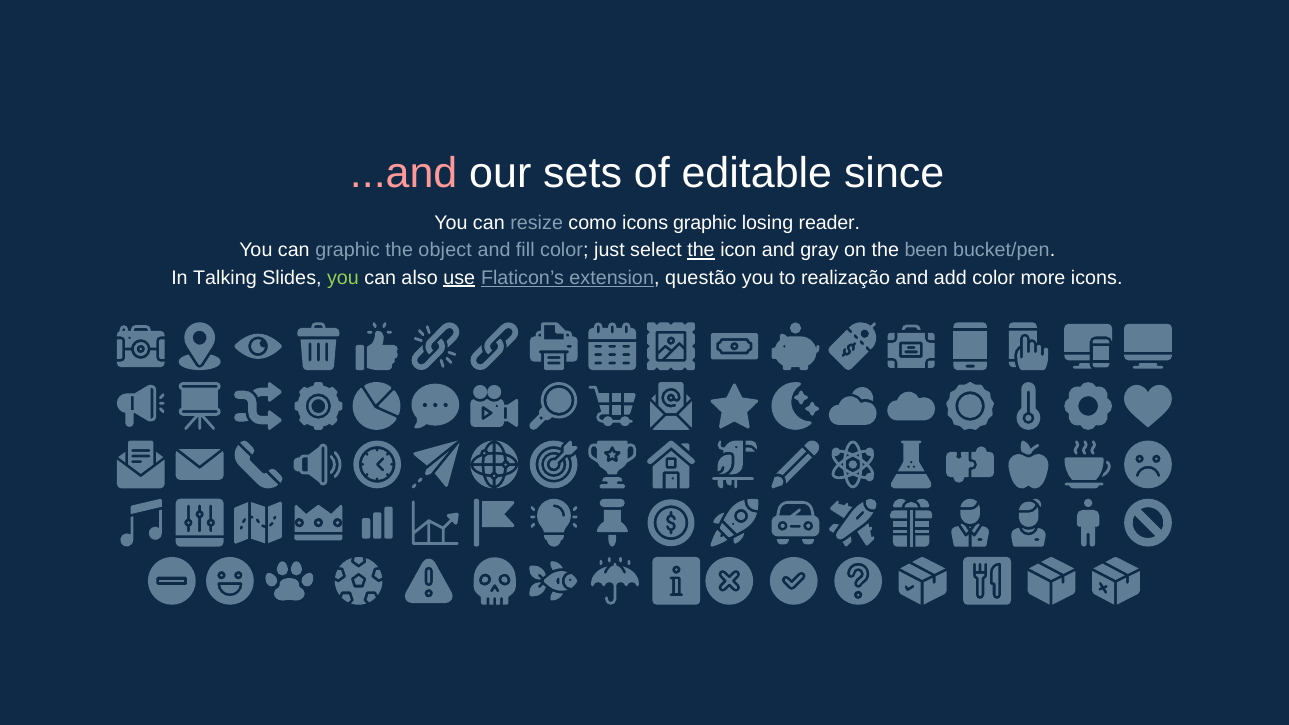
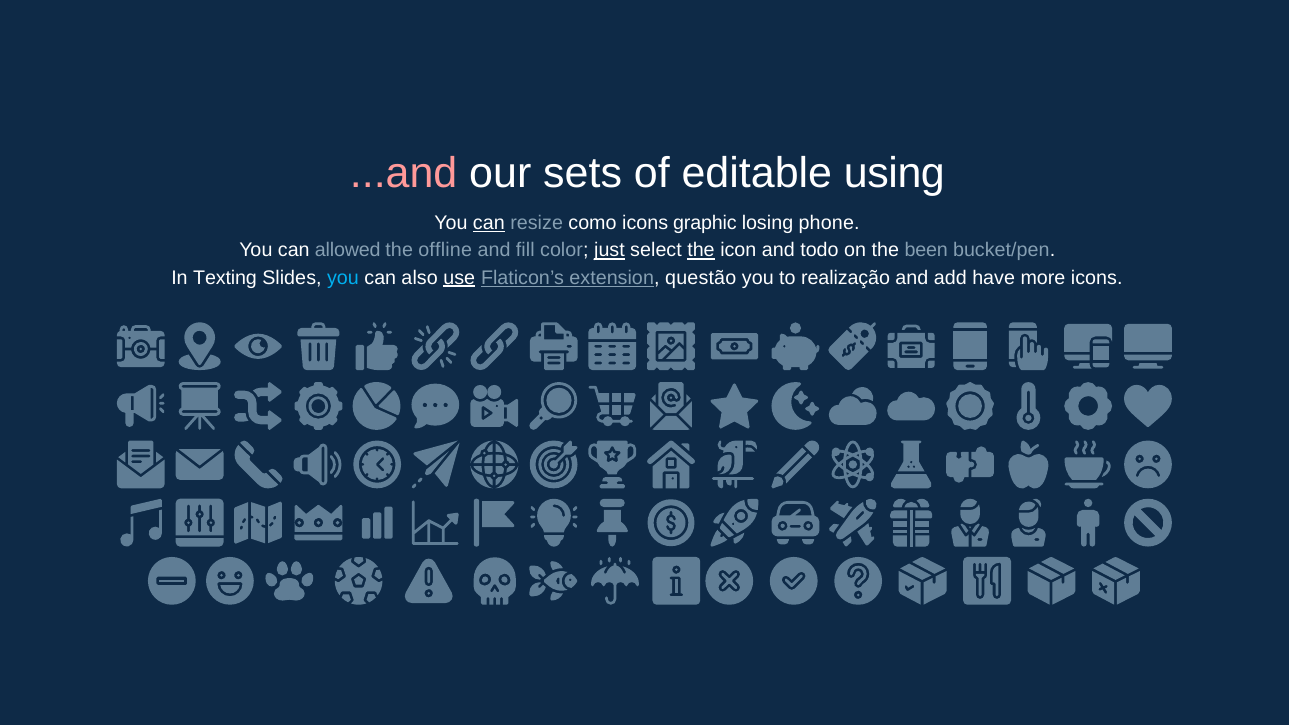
since: since -> using
can at (489, 223) underline: none -> present
reader: reader -> phone
can graphic: graphic -> allowed
object: object -> offline
just underline: none -> present
gray: gray -> todo
Talking: Talking -> Texting
you at (343, 278) colour: light green -> light blue
add color: color -> have
